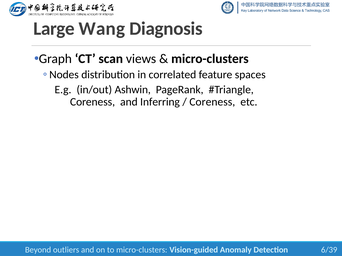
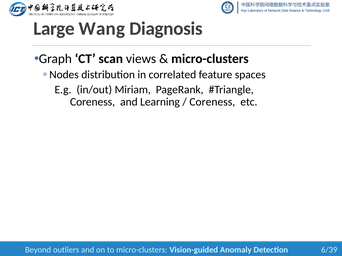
Ashwin: Ashwin -> Miriam
Inferring: Inferring -> Learning
